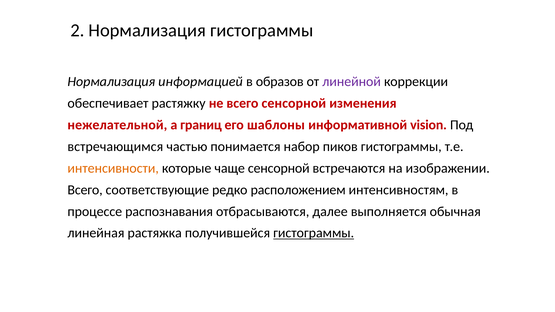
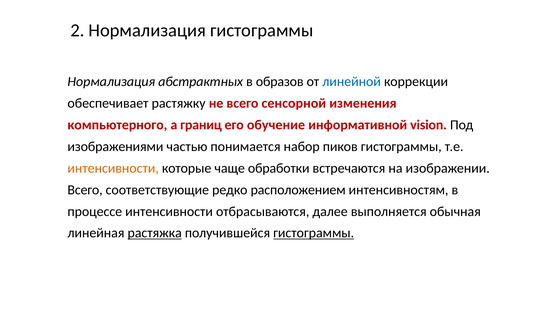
информацией: информацией -> абстрактных
линейной colour: purple -> blue
нежелательной: нежелательной -> компьютерного
шаблоны: шаблоны -> обучение
встречающимся: встречающимся -> изображениями
чаще сенсорной: сенсорной -> обработки
процессе распознавания: распознавания -> интенсивности
растяжка underline: none -> present
